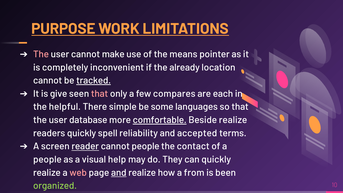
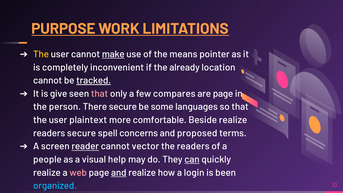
The at (41, 54) colour: pink -> yellow
make underline: none -> present
are each: each -> page
helpful: helpful -> person
There simple: simple -> secure
database: database -> plaintext
comfortable underline: present -> none
readers quickly: quickly -> secure
reliability: reliability -> concerns
accepted: accepted -> proposed
cannot people: people -> vector
the contact: contact -> readers
can underline: none -> present
from: from -> login
organized colour: light green -> light blue
